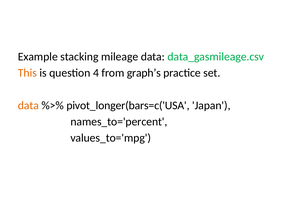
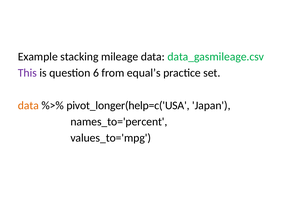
This colour: orange -> purple
4: 4 -> 6
graph’s: graph’s -> equal’s
pivot_longer(bars=c('USA: pivot_longer(bars=c('USA -> pivot_longer(help=c('USA
